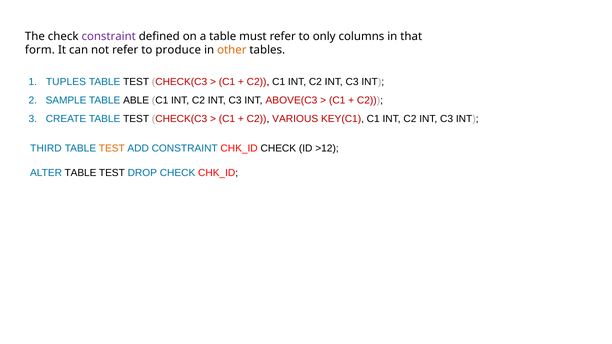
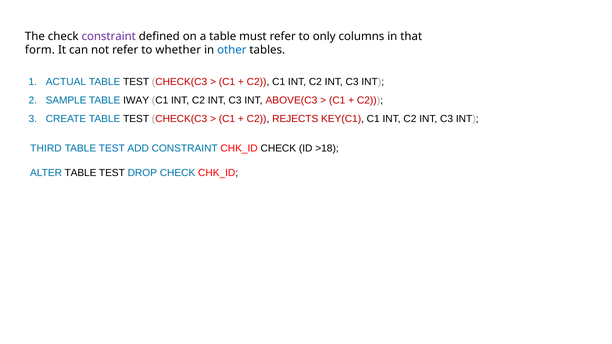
produce: produce -> whether
other colour: orange -> blue
TUPLES: TUPLES -> ACTUAL
ABLE: ABLE -> IWAY
VARIOUS: VARIOUS -> REJECTS
TEST at (112, 148) colour: orange -> blue
>12: >12 -> >18
